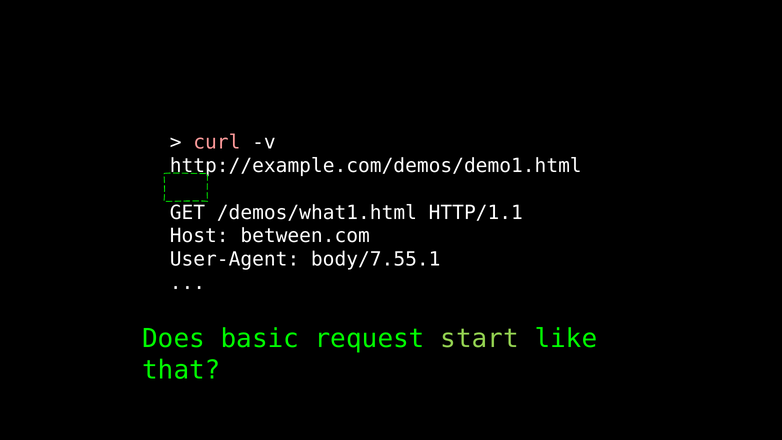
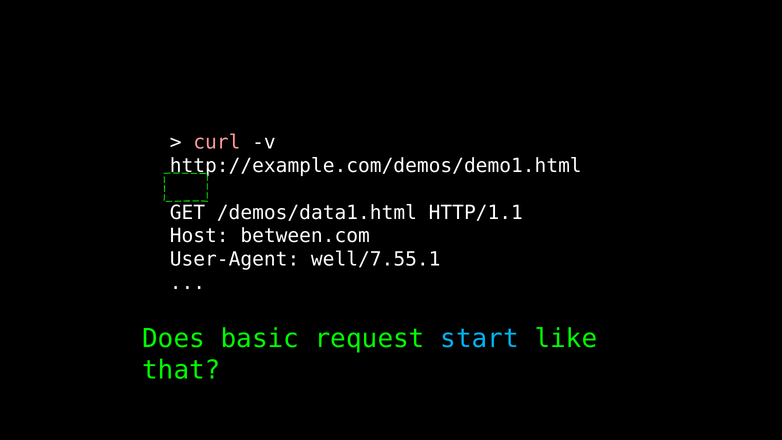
/demos/what1.html: /demos/what1.html -> /demos/data1.html
body/7.55.1: body/7.55.1 -> well/7.55.1
start colour: light green -> light blue
